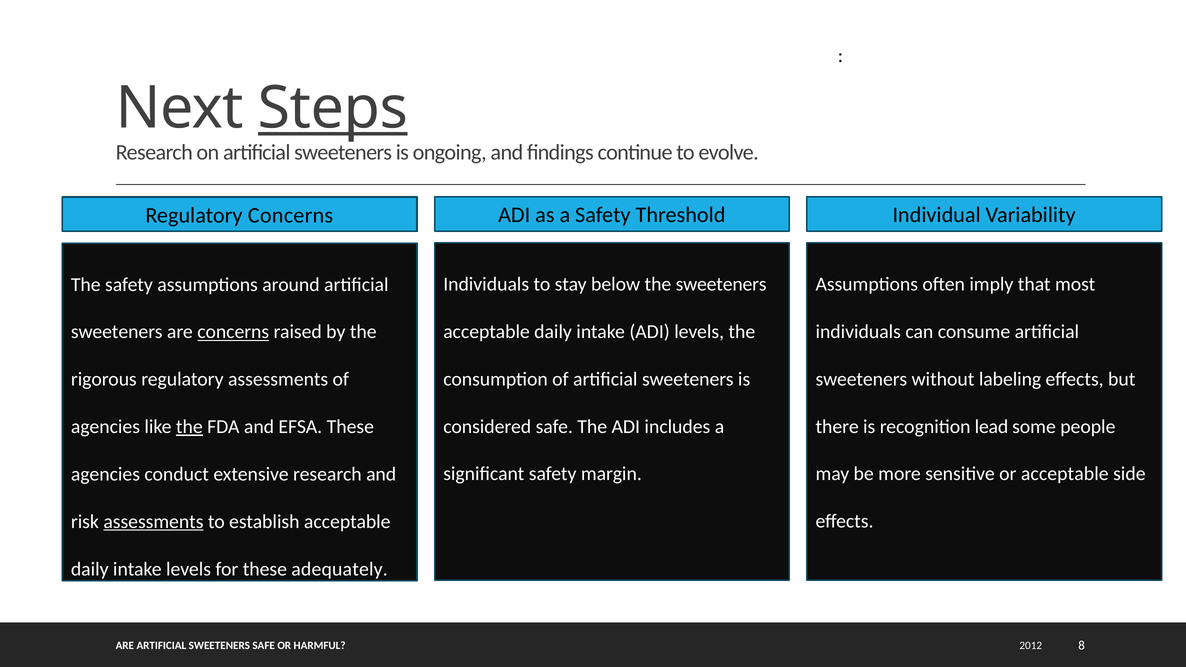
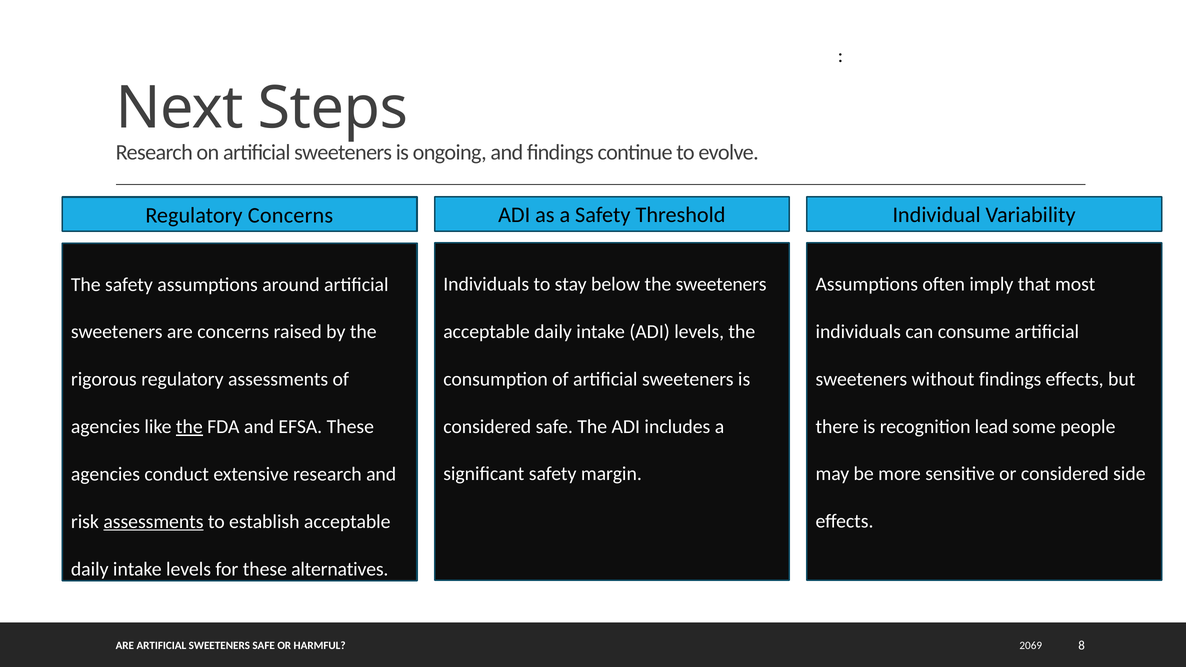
Steps underline: present -> none
concerns at (233, 332) underline: present -> none
without labeling: labeling -> findings
or acceptable: acceptable -> considered
adequately: adequately -> alternatives
2012: 2012 -> 2069
